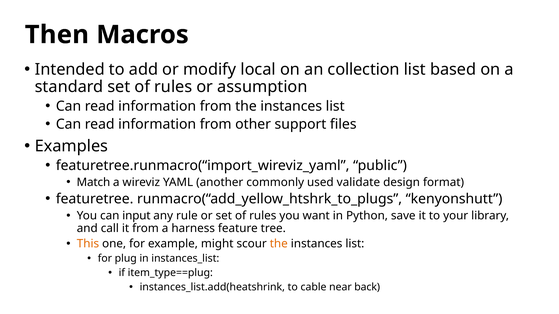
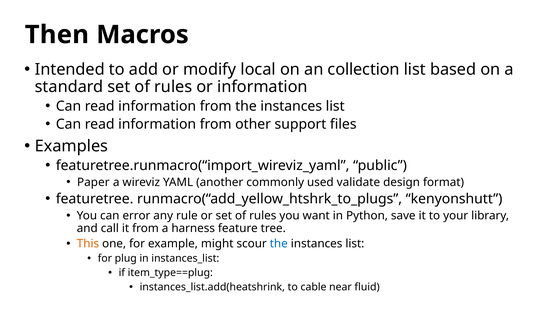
or assumption: assumption -> information
Match: Match -> Paper
input: input -> error
the at (279, 244) colour: orange -> blue
back: back -> fluid
